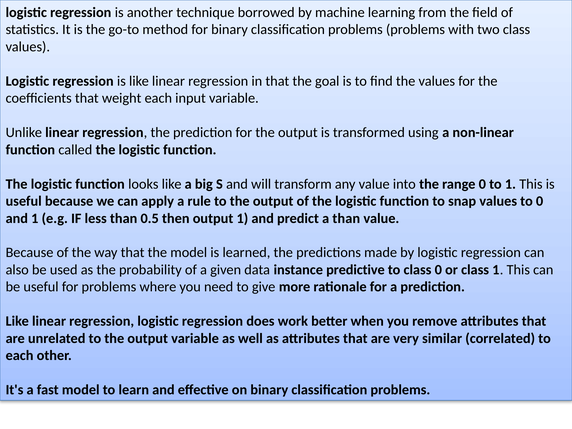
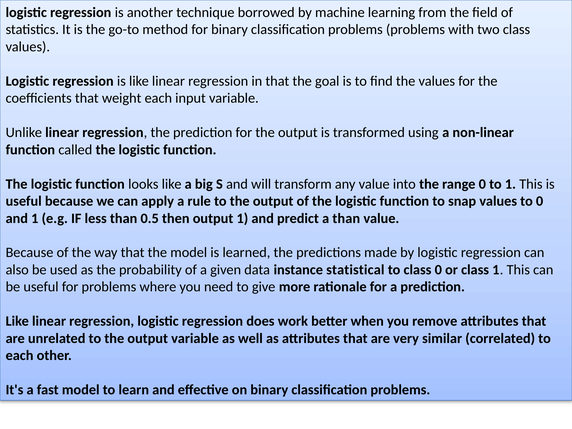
predictive: predictive -> statistical
